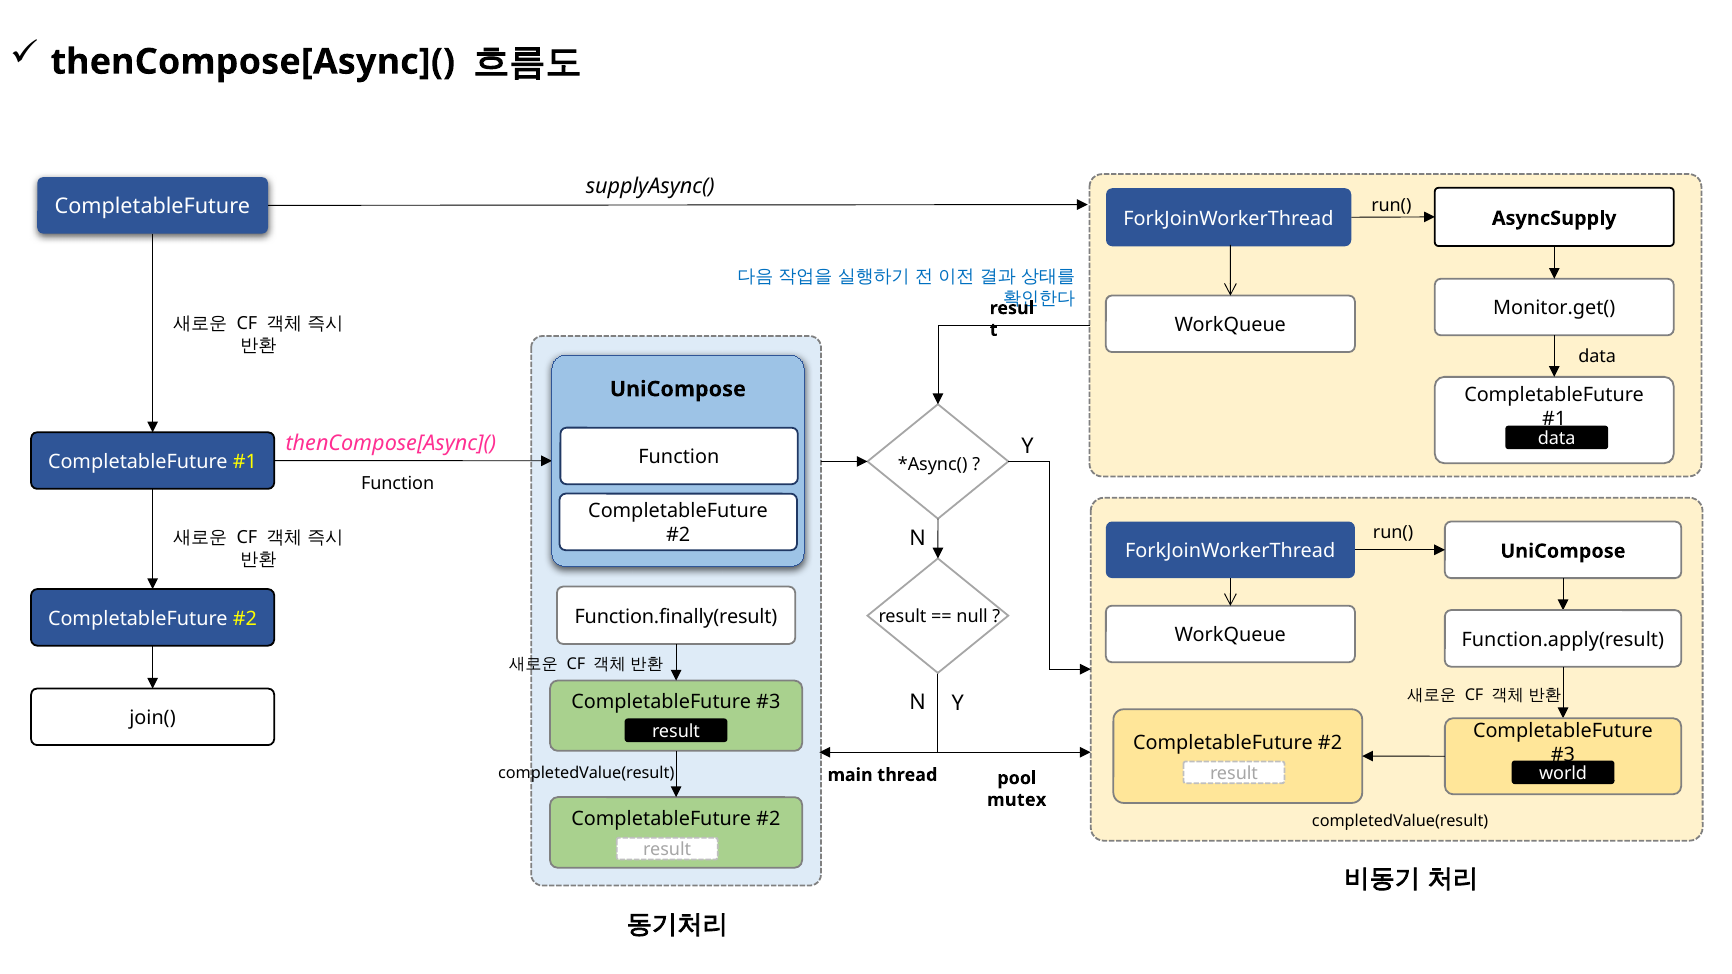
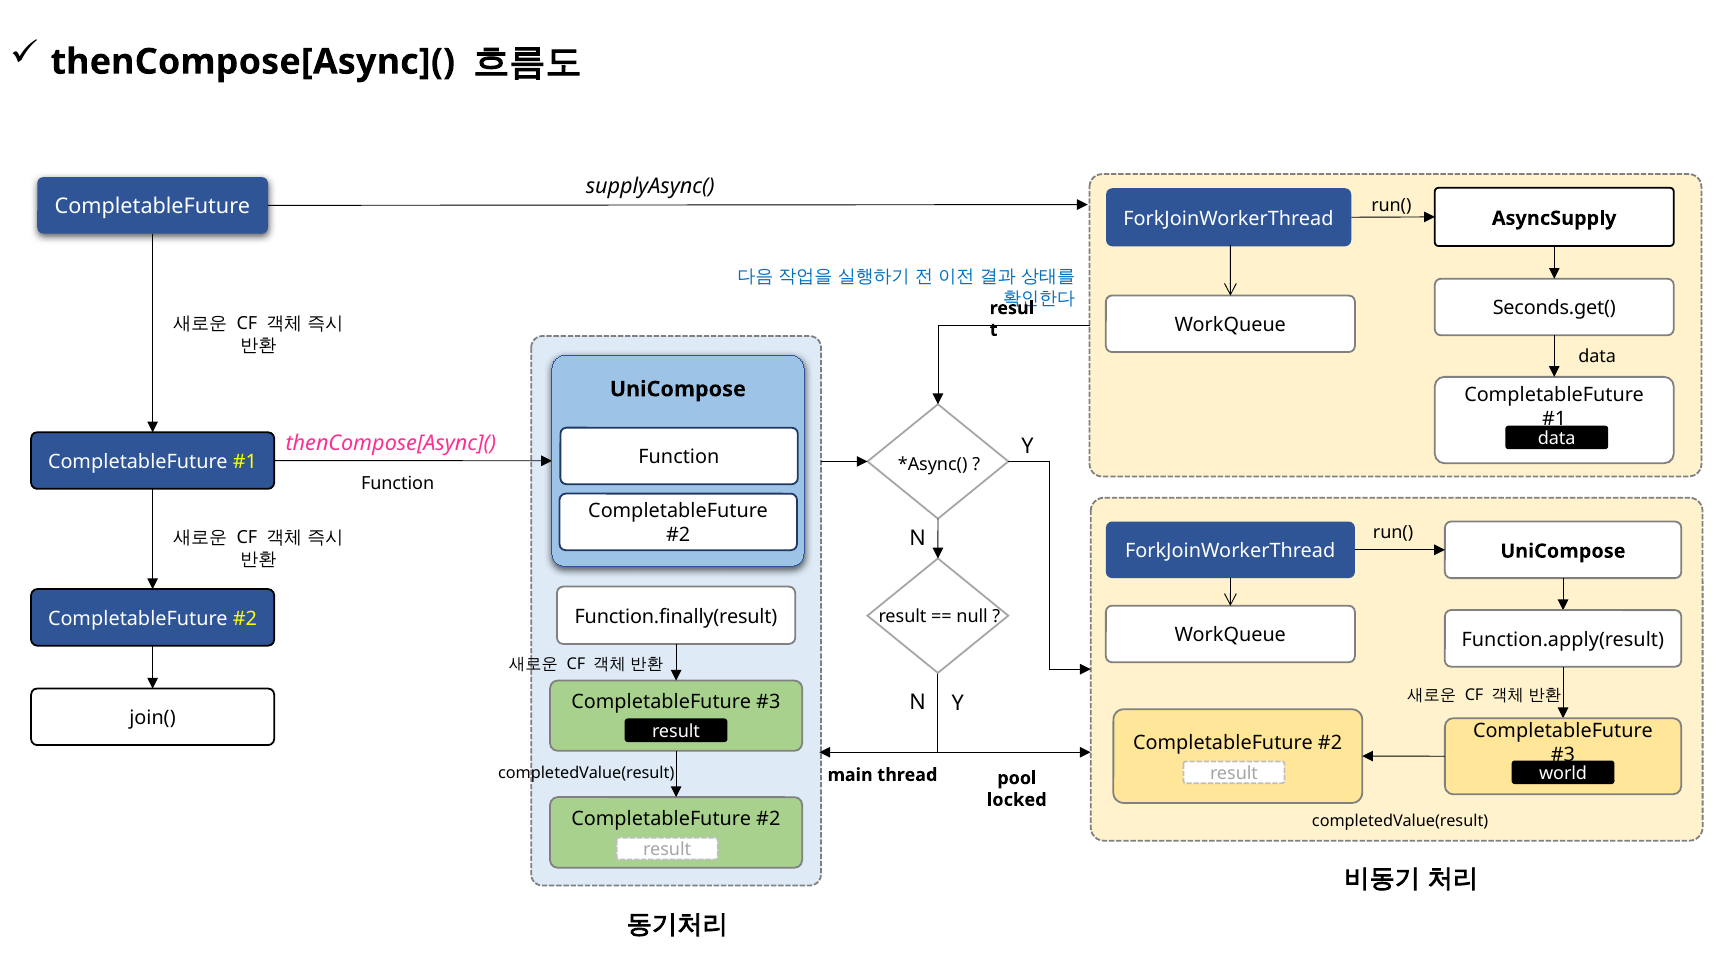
Monitor.get(: Monitor.get( -> Seconds.get(
mutex: mutex -> locked
